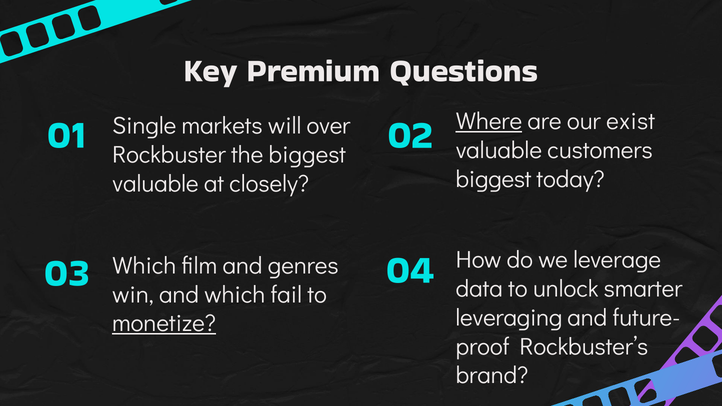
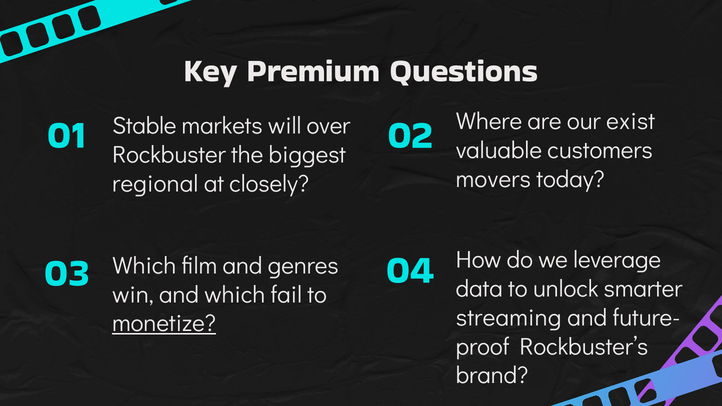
Where underline: present -> none
Single: Single -> Stable
biggest at (494, 179): biggest -> movers
valuable at (155, 184): valuable -> regional
leveraging: leveraging -> streaming
